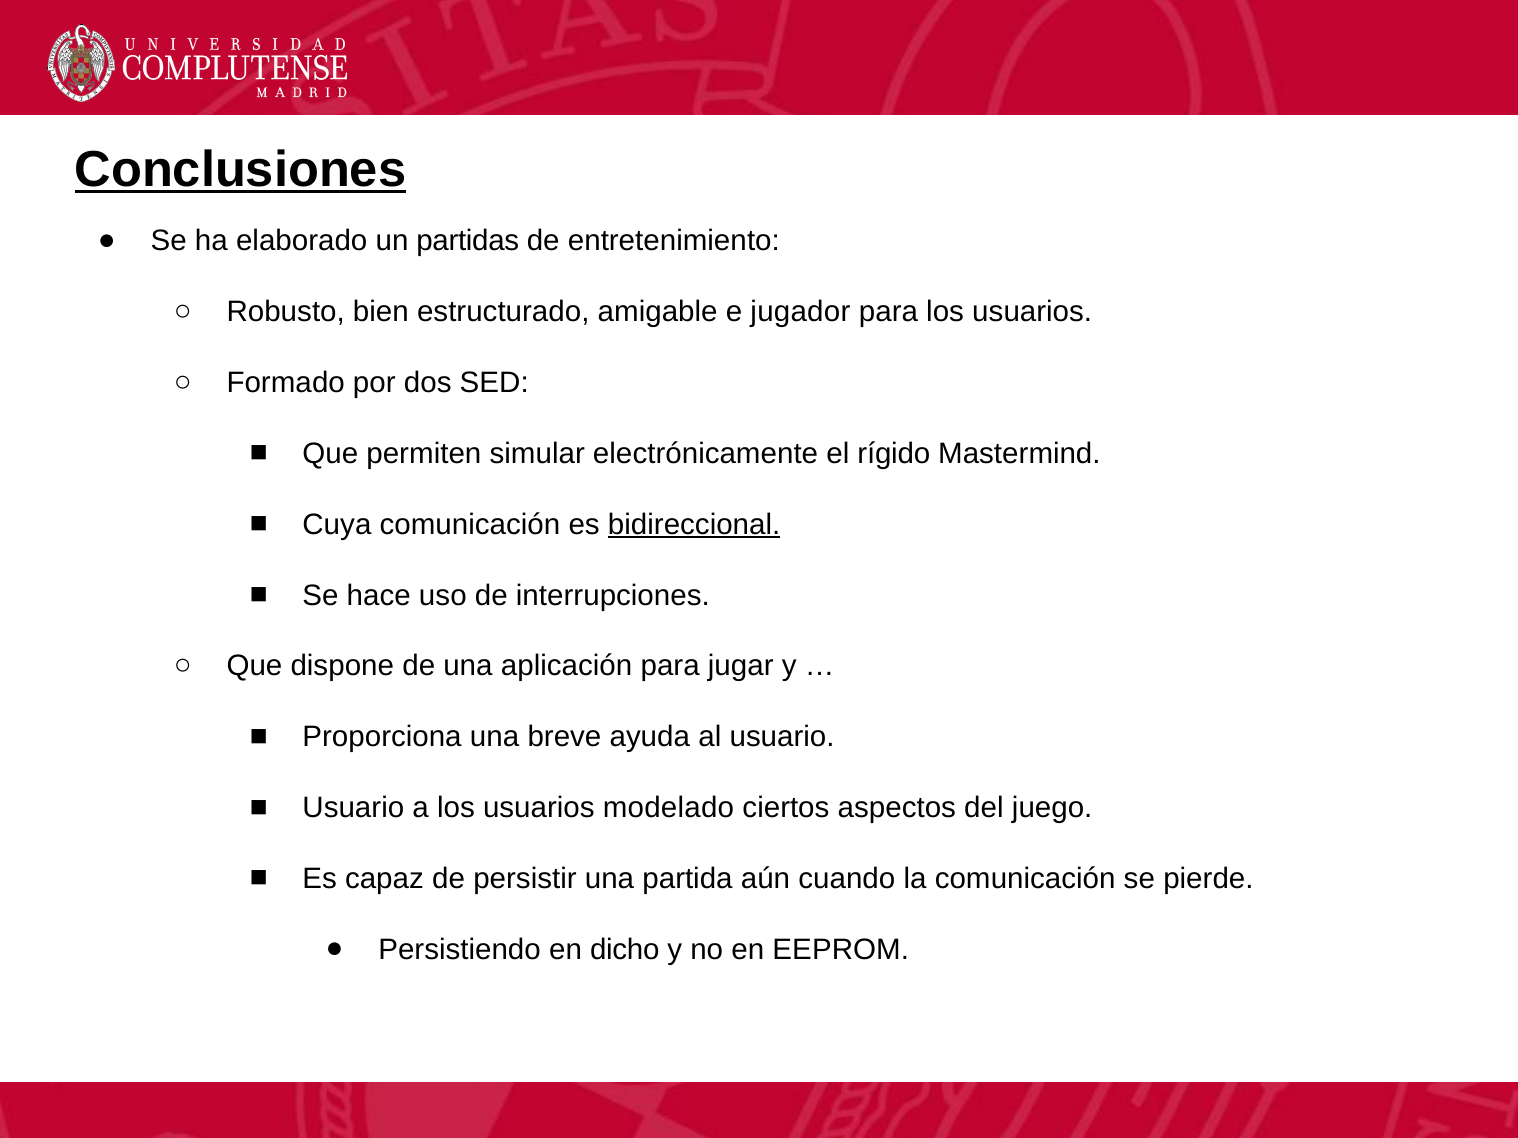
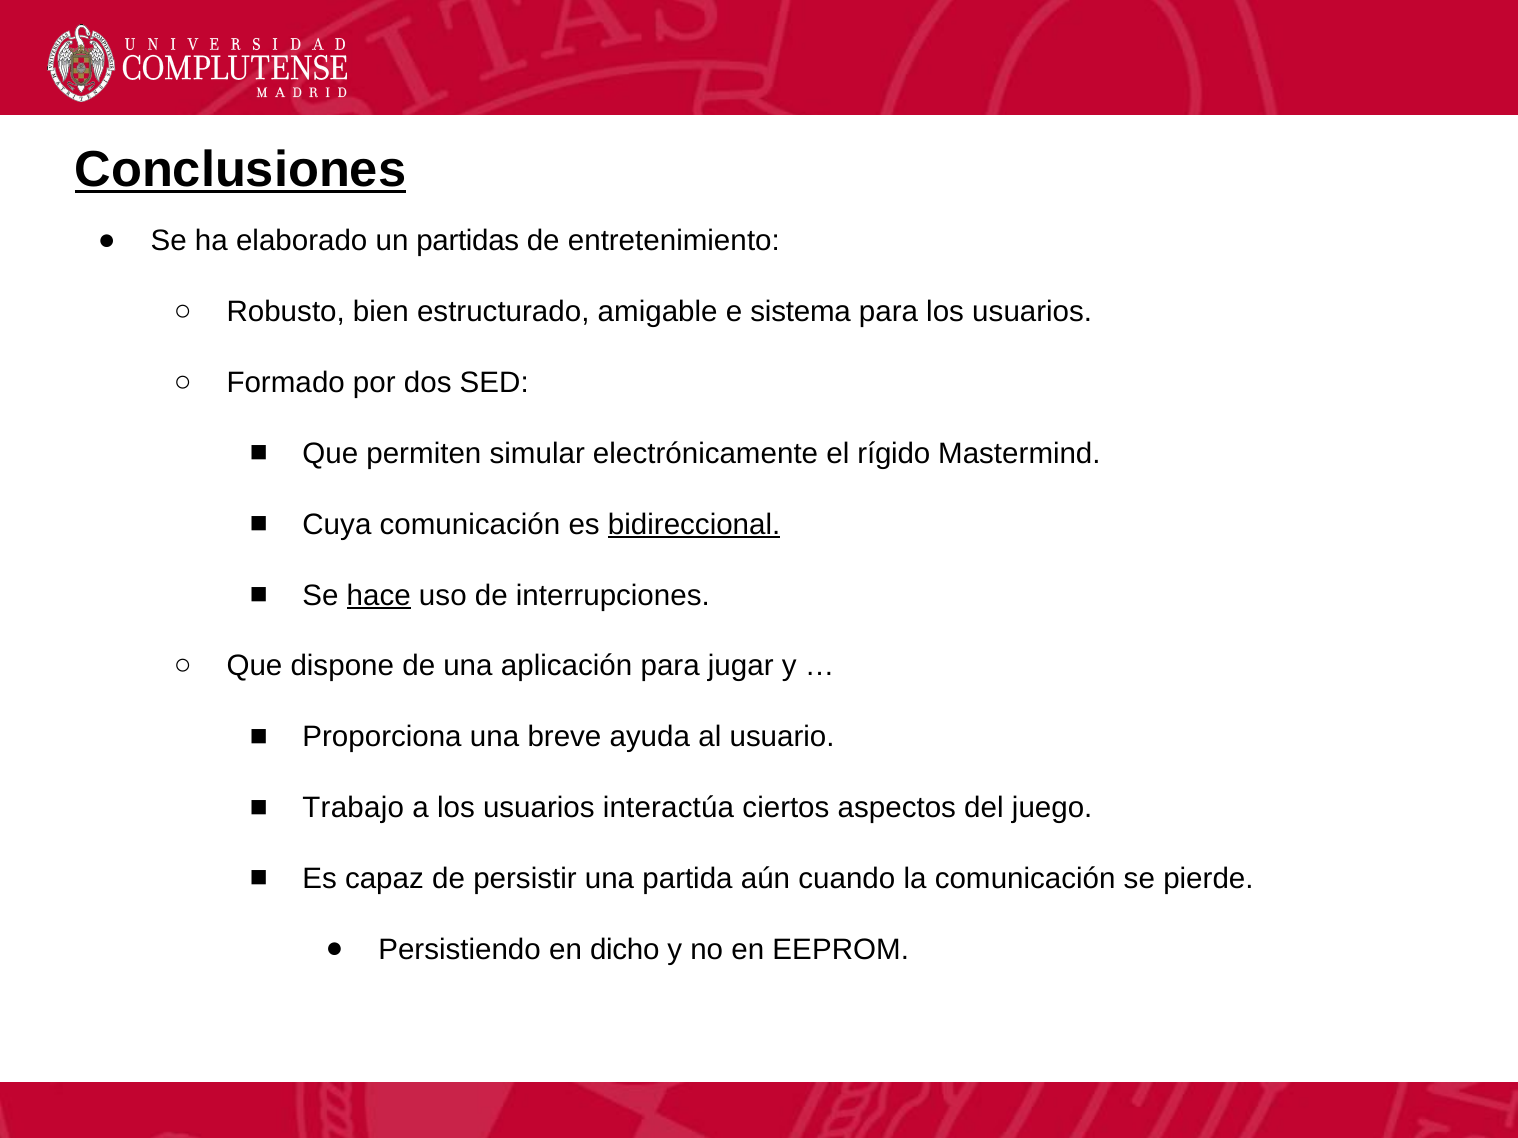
jugador: jugador -> sistema
hace underline: none -> present
Usuario at (353, 808): Usuario -> Trabajo
modelado: modelado -> interactúa
